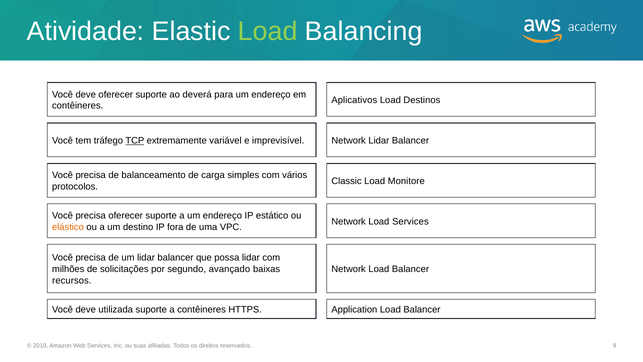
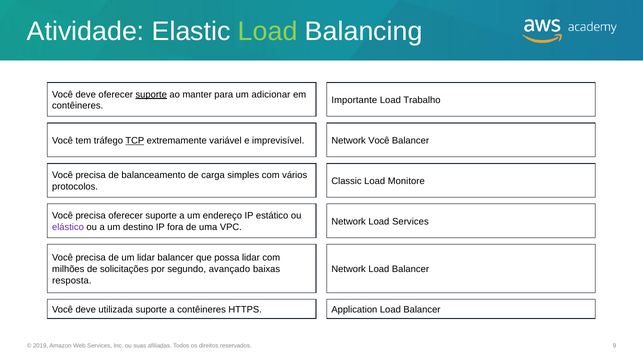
suporte at (151, 94) underline: none -> present
deverá: deverá -> manter
para um endereço: endereço -> adicionar
Aplicativos: Aplicativos -> Importante
Destinos: Destinos -> Trabalho
Network Lidar: Lidar -> Você
elástico colour: orange -> purple
recursos: recursos -> resposta
